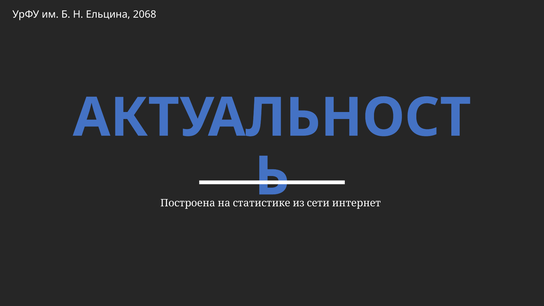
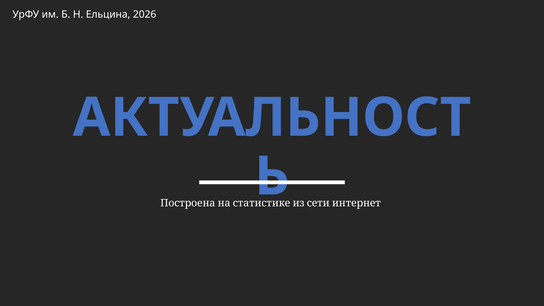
2068: 2068 -> 2026
